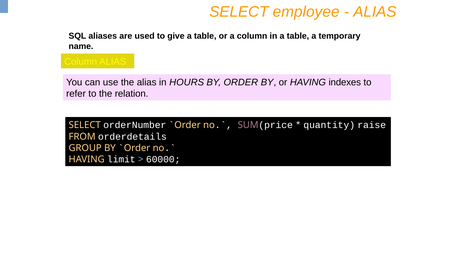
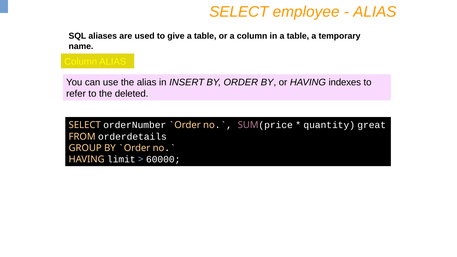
HOURS: HOURS -> INSERT
relation: relation -> deleted
raise: raise -> great
